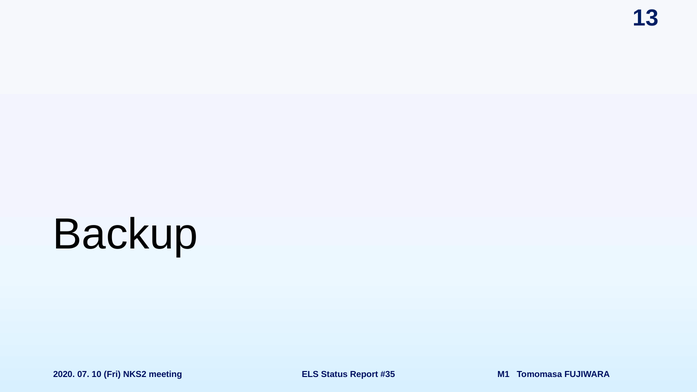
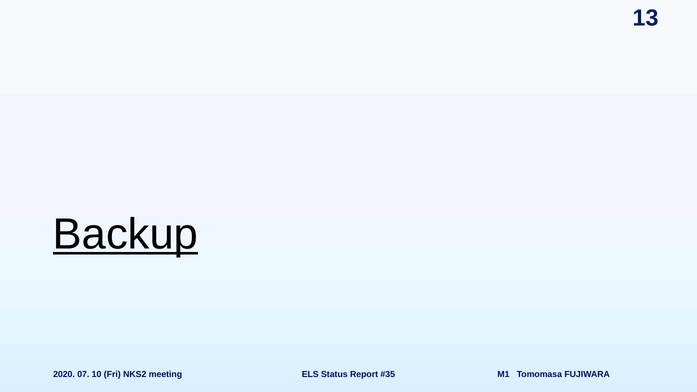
Backup underline: none -> present
